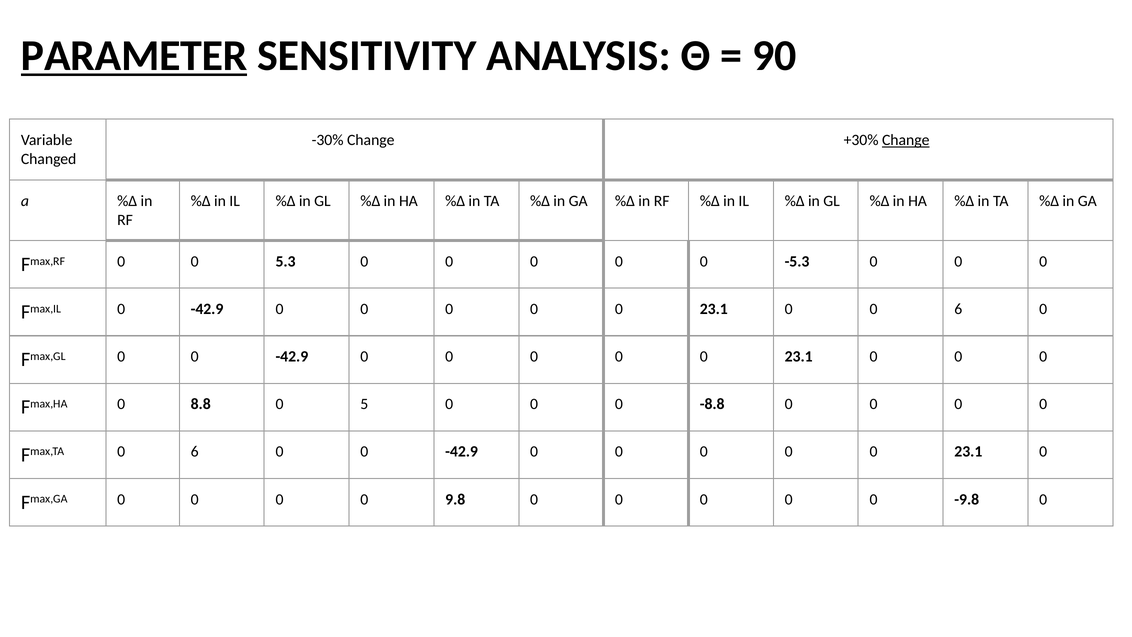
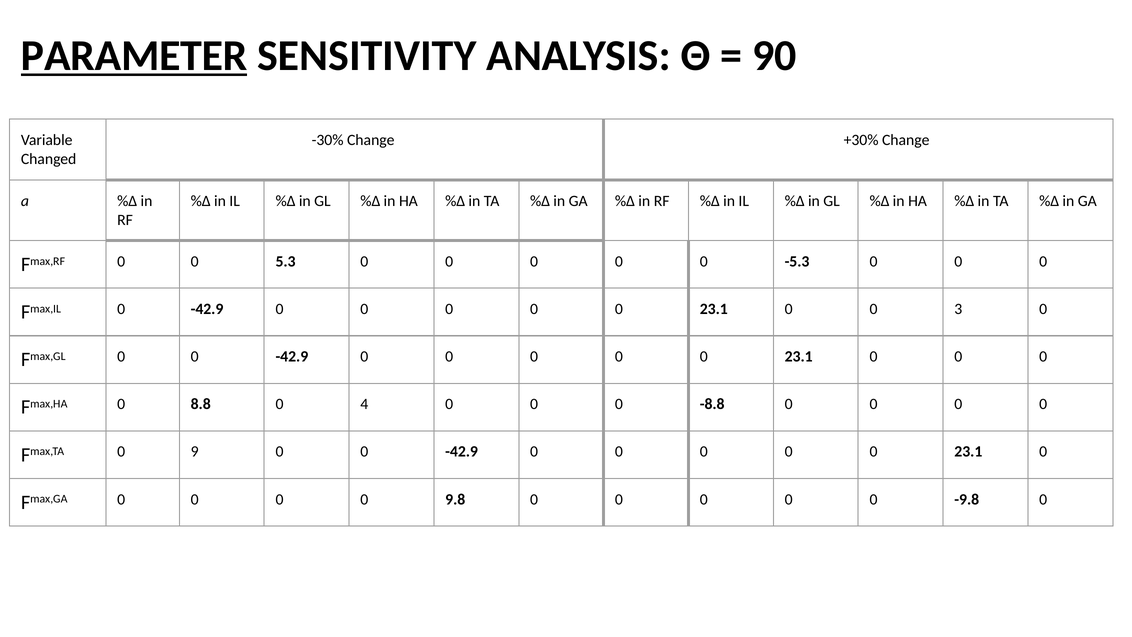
Change at (906, 140) underline: present -> none
0 0 6: 6 -> 3
5: 5 -> 4
Fmax,TA 0 6: 6 -> 9
